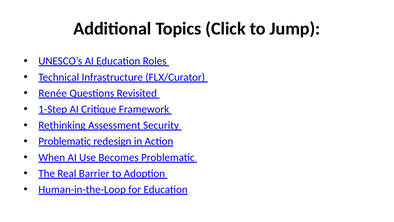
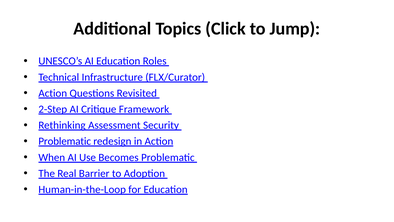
Renée at (53, 93): Renée -> Action
1-Step: 1-Step -> 2-Step
